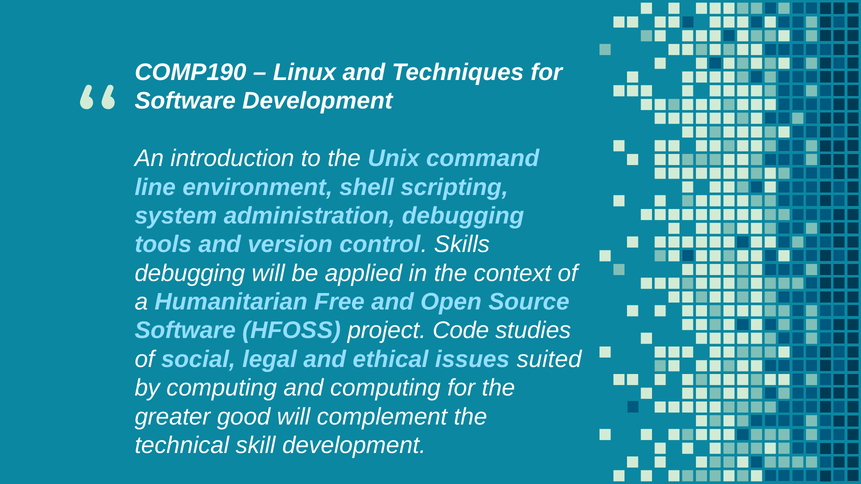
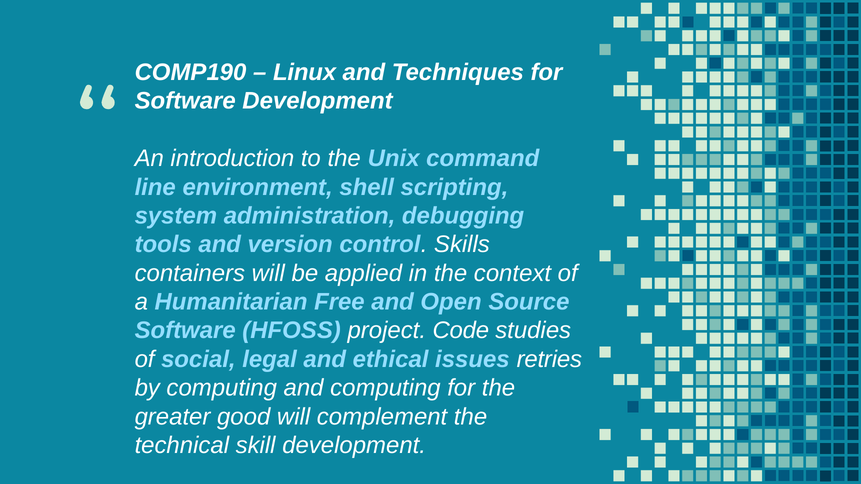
debugging at (190, 273): debugging -> containers
suited: suited -> retries
